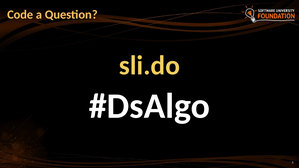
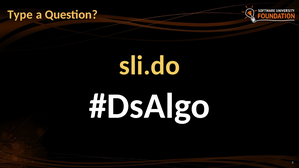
Code: Code -> Type
